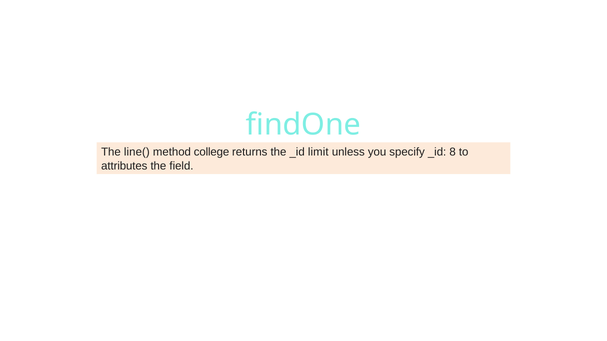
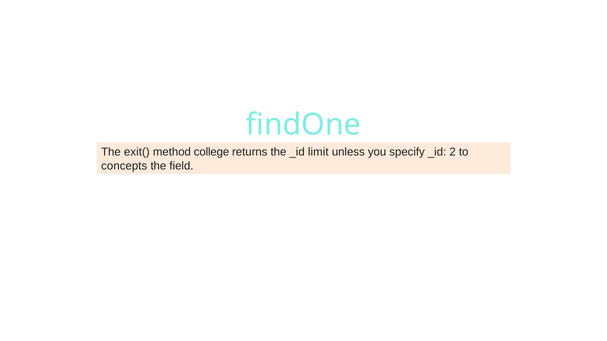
line(: line( -> exit(
8: 8 -> 2
attributes: attributes -> concepts
